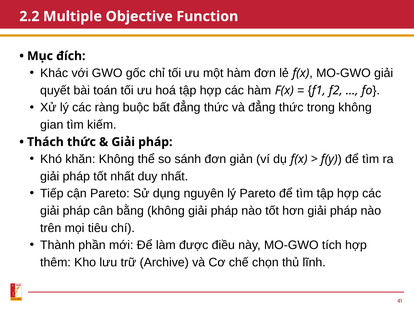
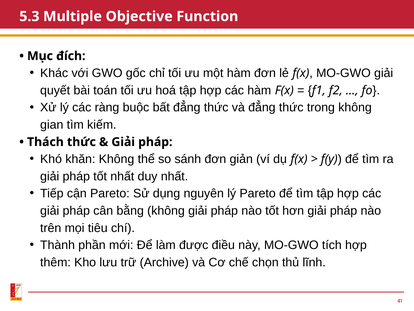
2.2: 2.2 -> 5.3
